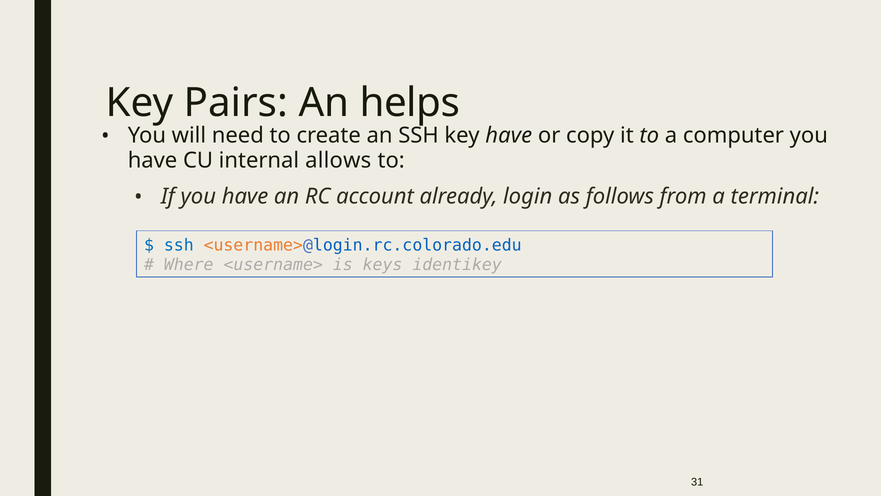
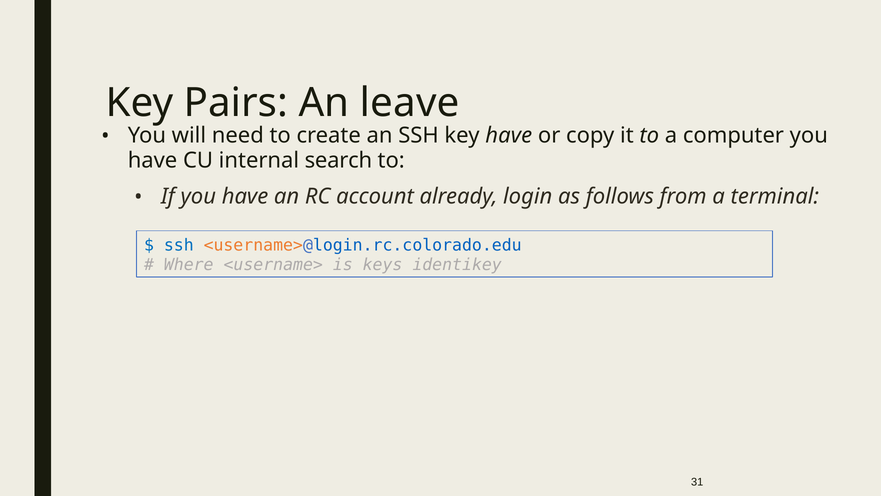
helps: helps -> leave
allows: allows -> search
